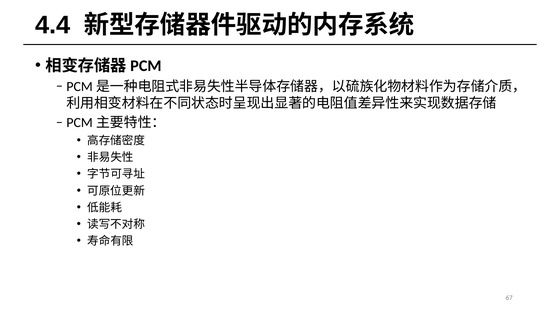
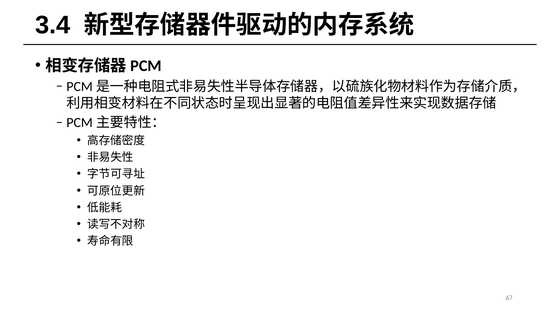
4.4: 4.4 -> 3.4
